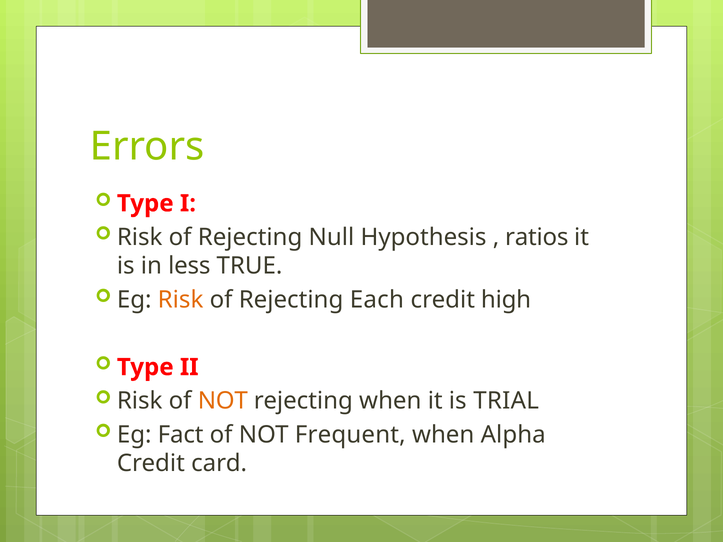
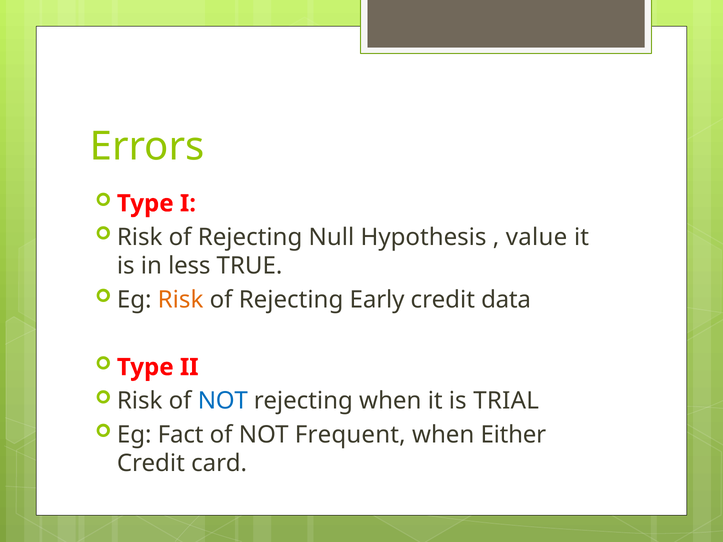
ratios: ratios -> value
Each: Each -> Early
high: high -> data
NOT at (223, 401) colour: orange -> blue
Alpha: Alpha -> Either
